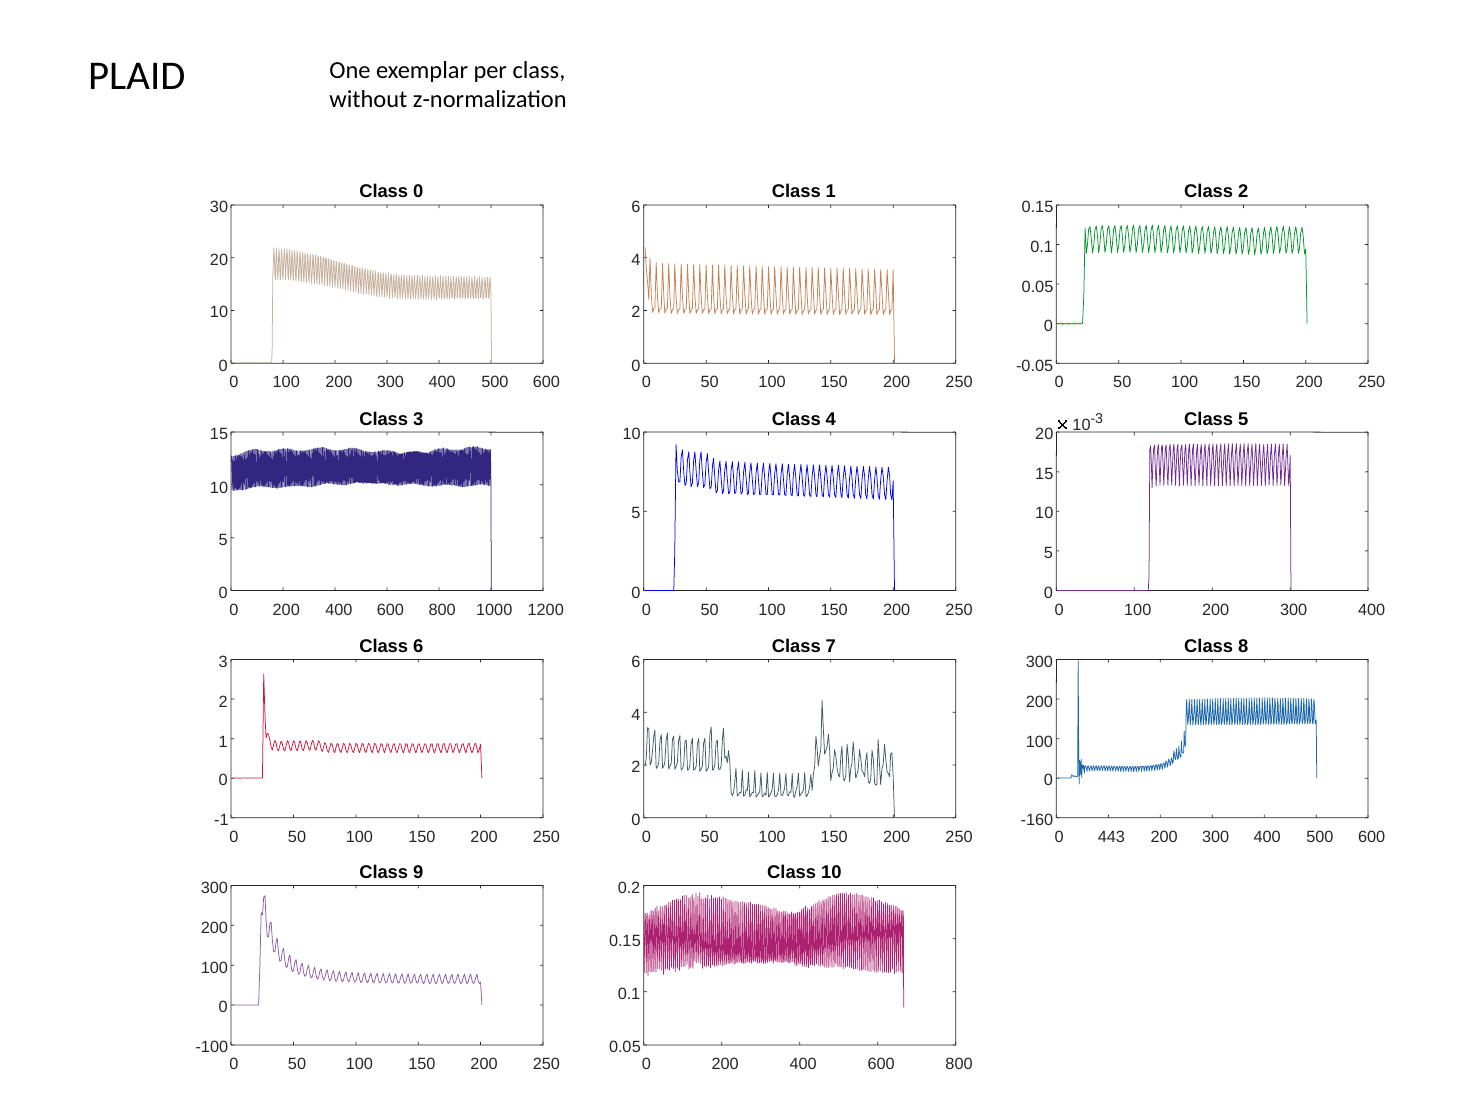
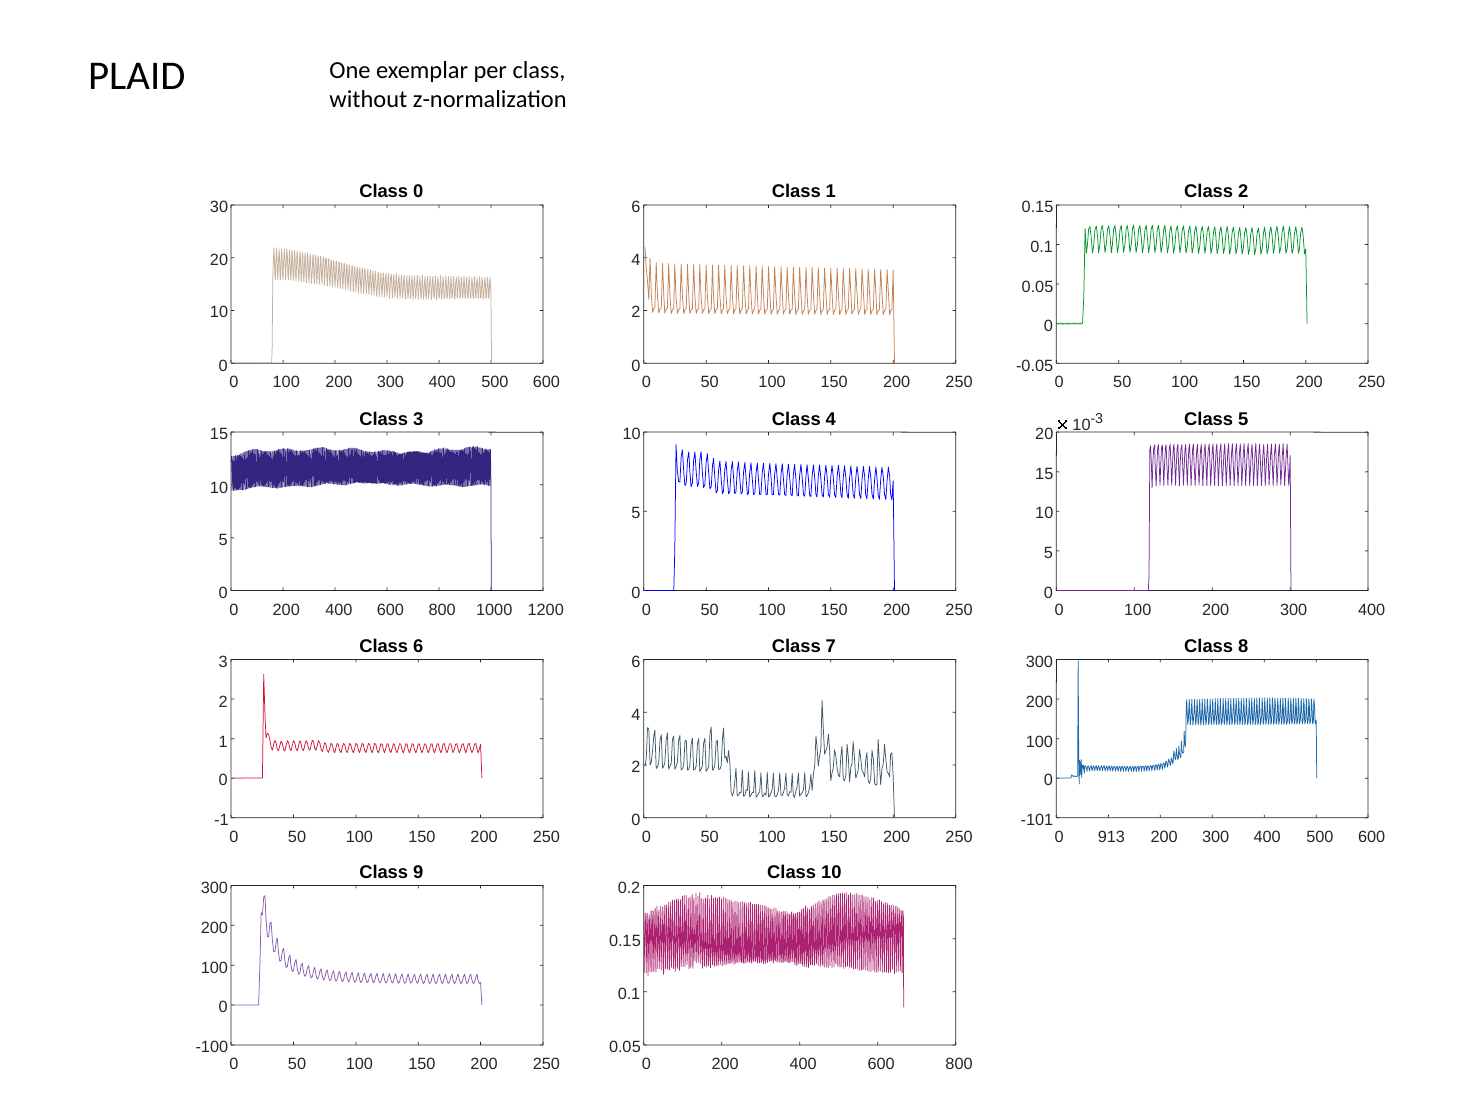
-160: -160 -> -101
443: 443 -> 913
